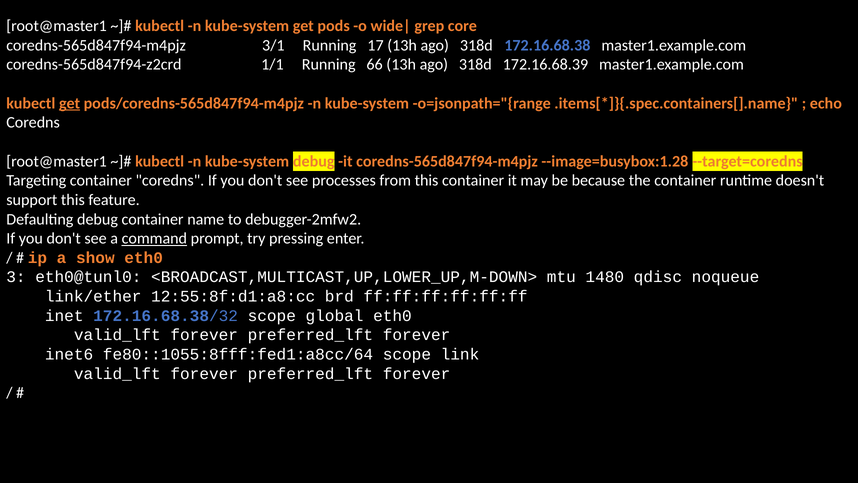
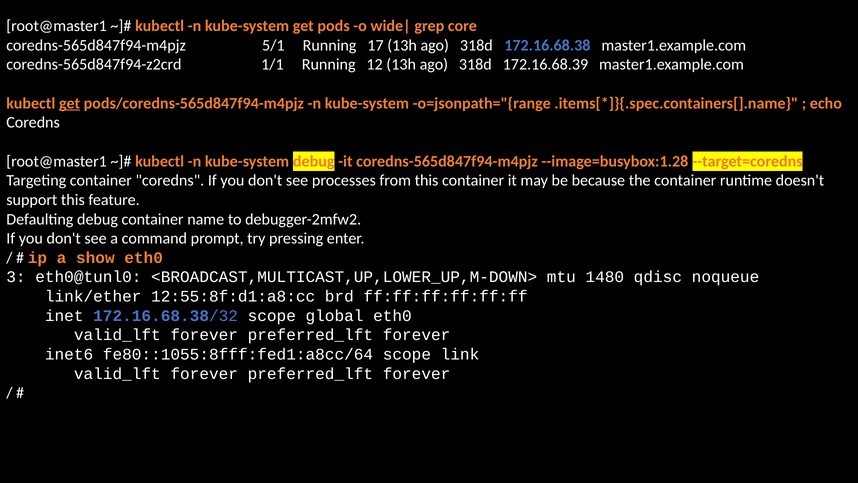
3/1: 3/1 -> 5/1
66: 66 -> 12
command underline: present -> none
